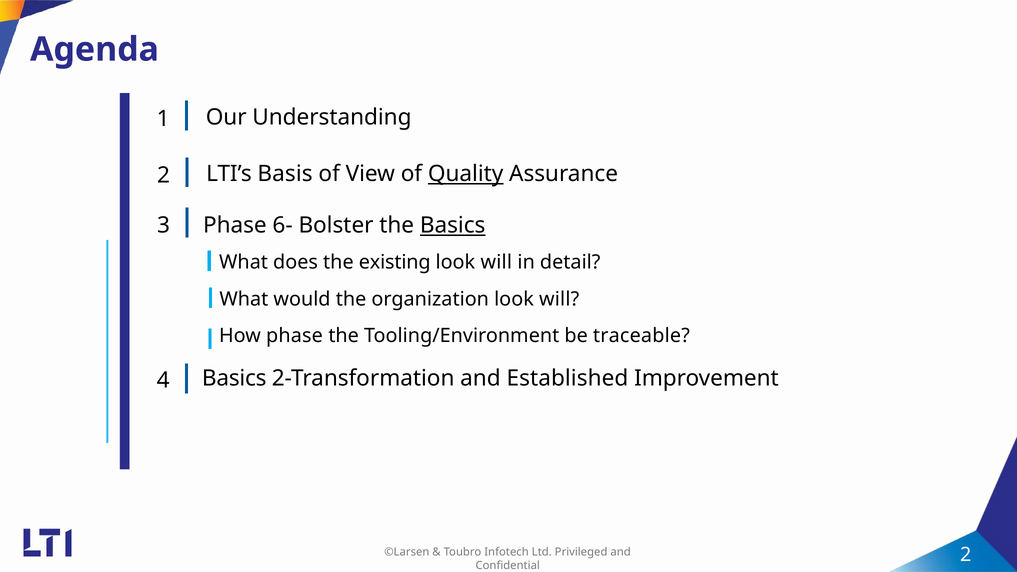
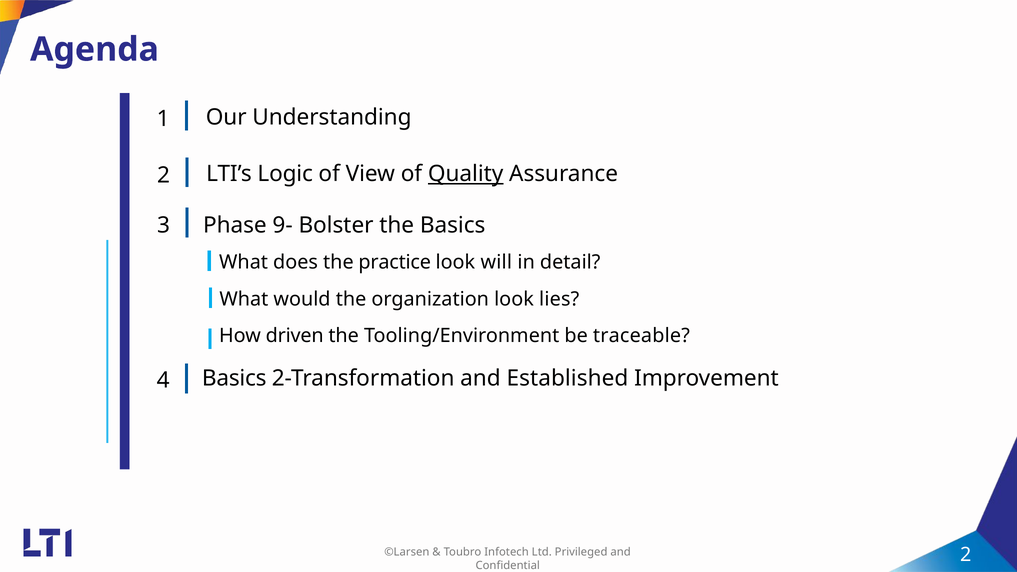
Basis: Basis -> Logic
6-: 6- -> 9-
Basics at (453, 225) underline: present -> none
existing: existing -> practice
organization look will: will -> lies
How phase: phase -> driven
